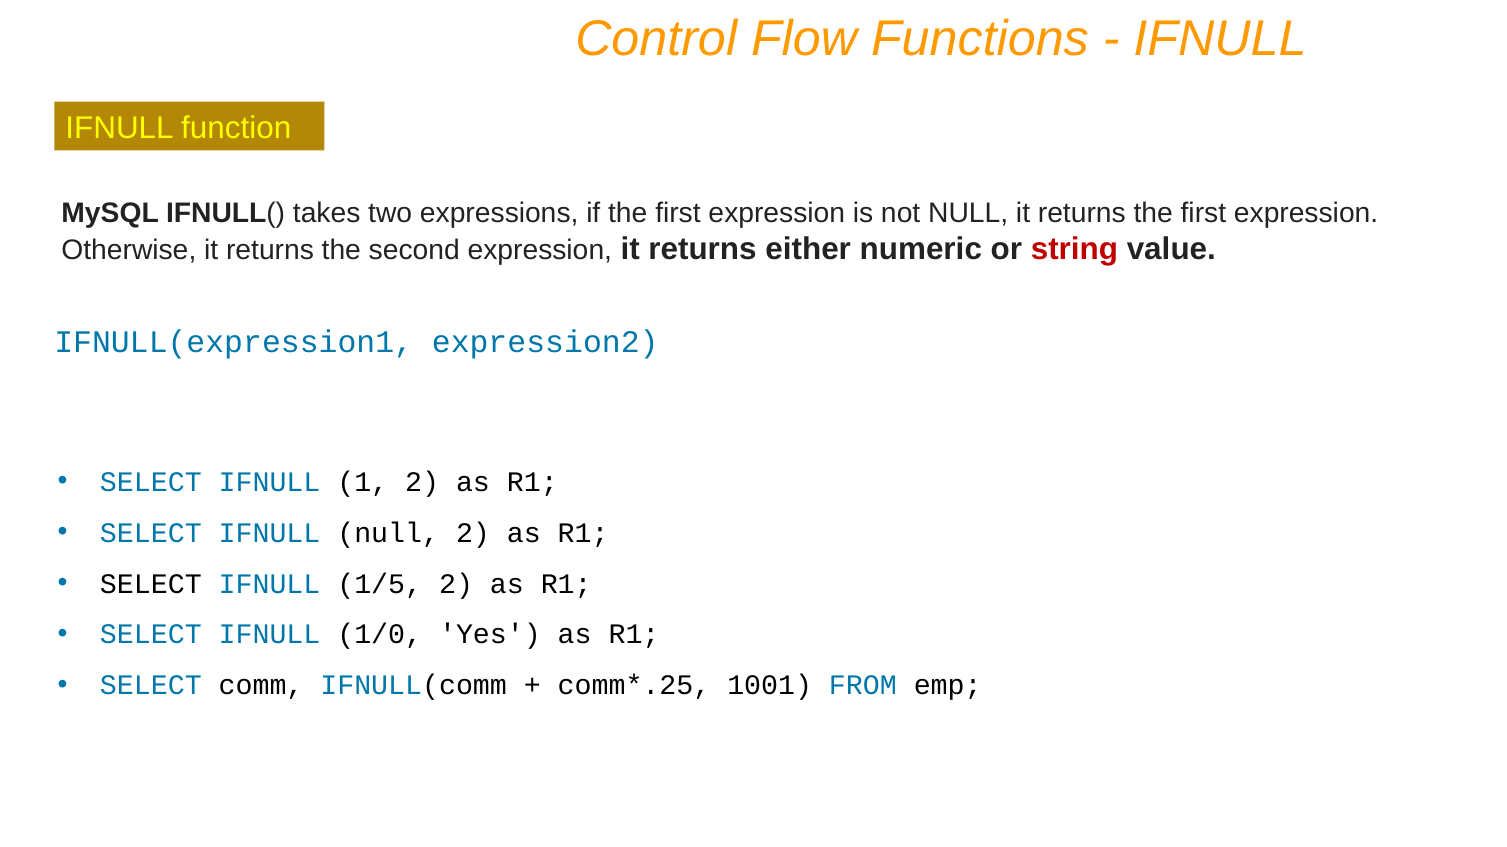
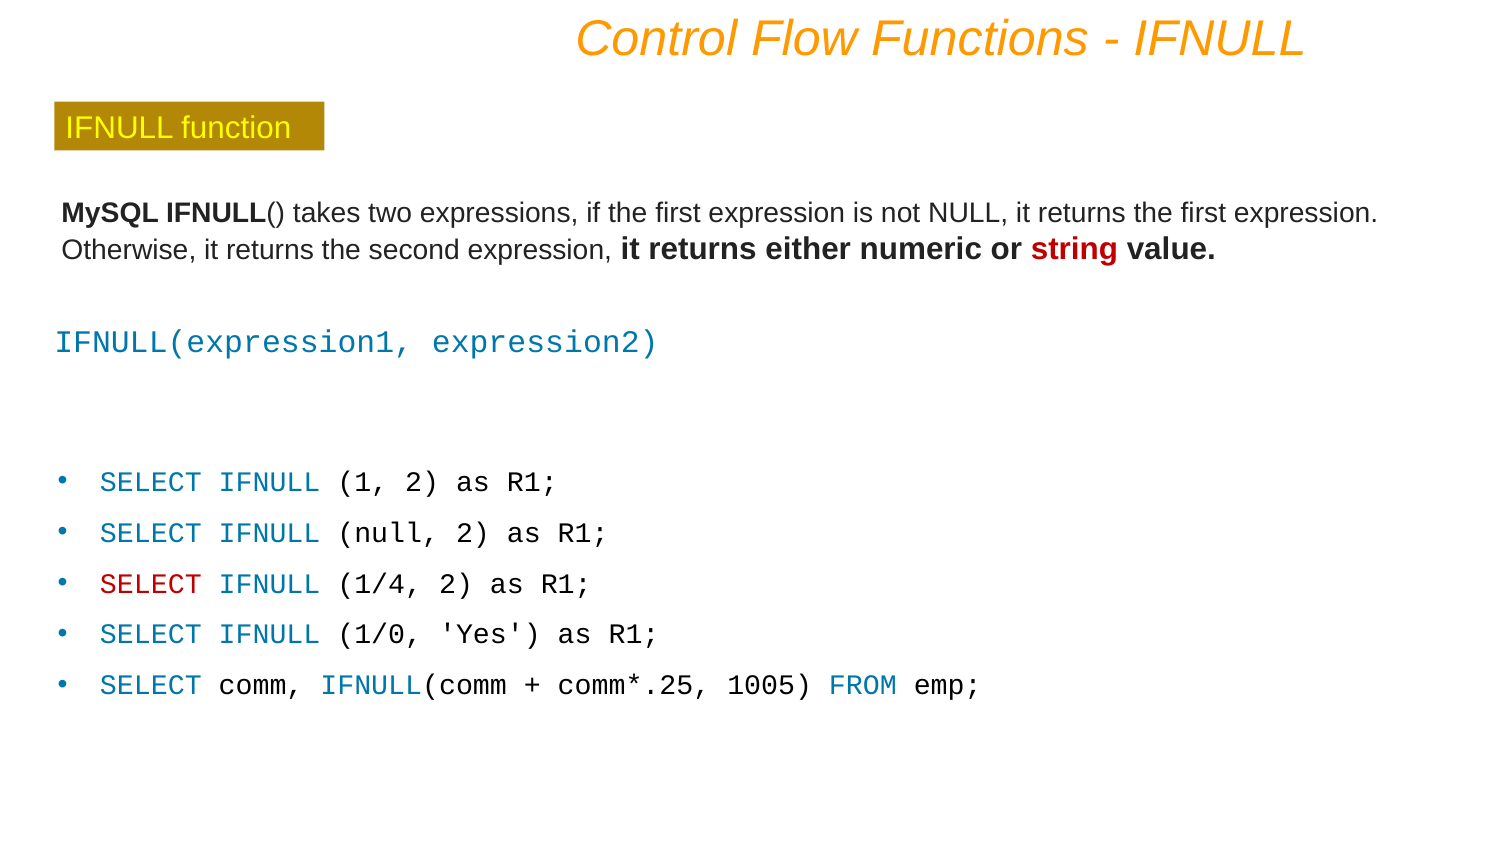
SELECT at (151, 584) colour: black -> red
1/5: 1/5 -> 1/4
1001: 1001 -> 1005
